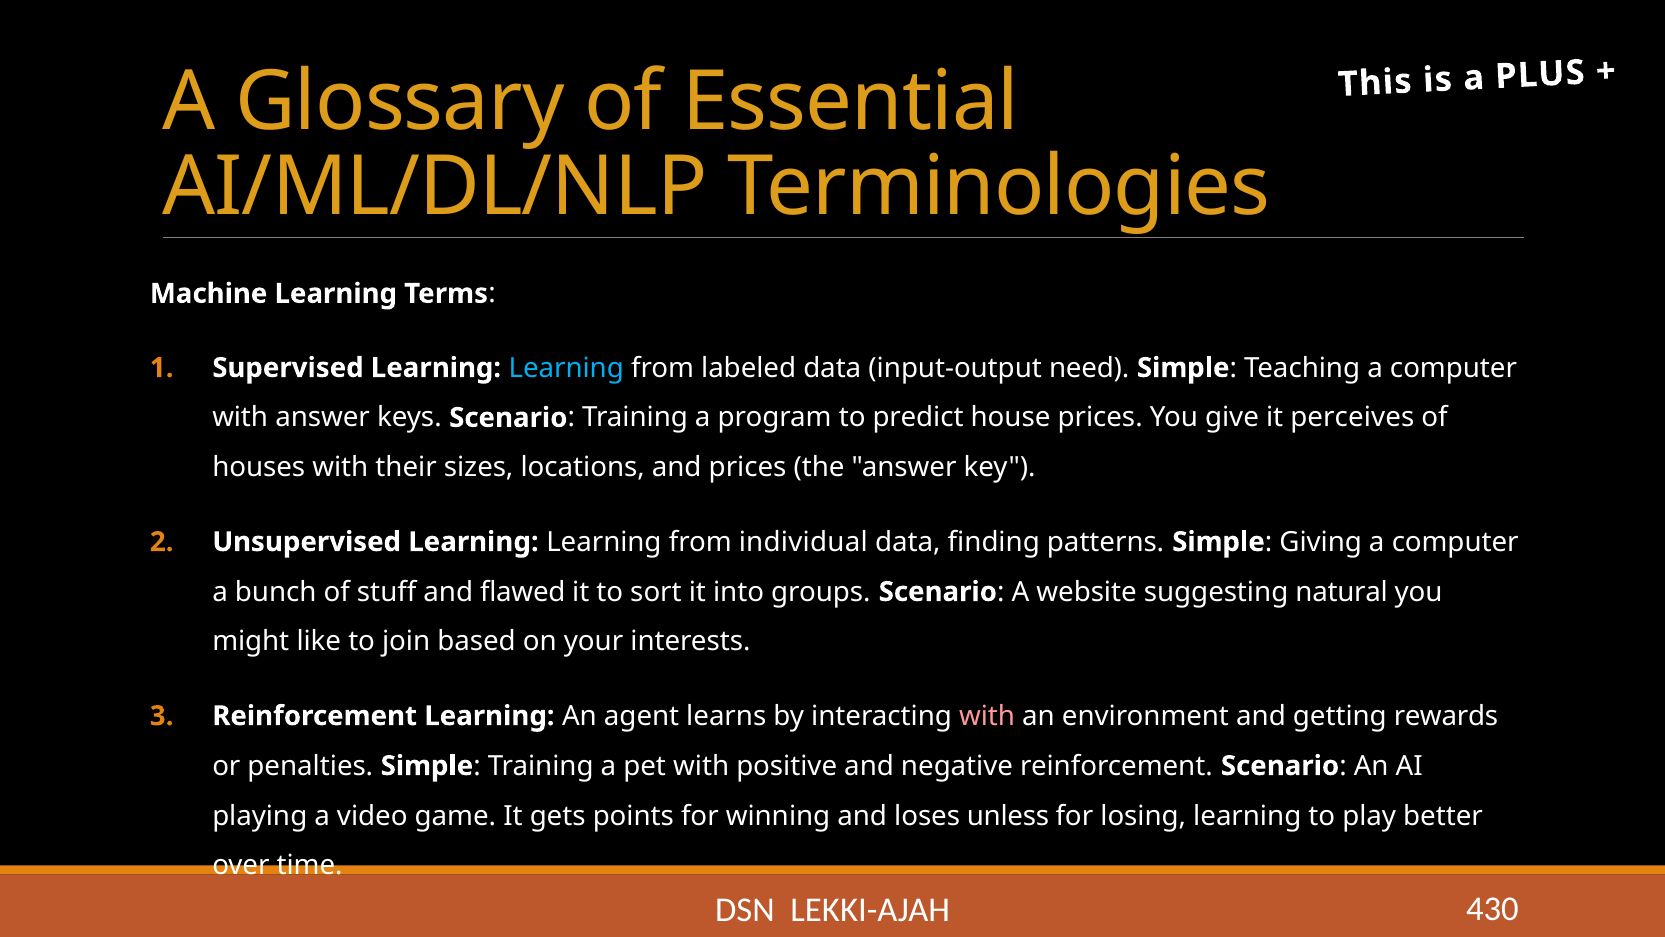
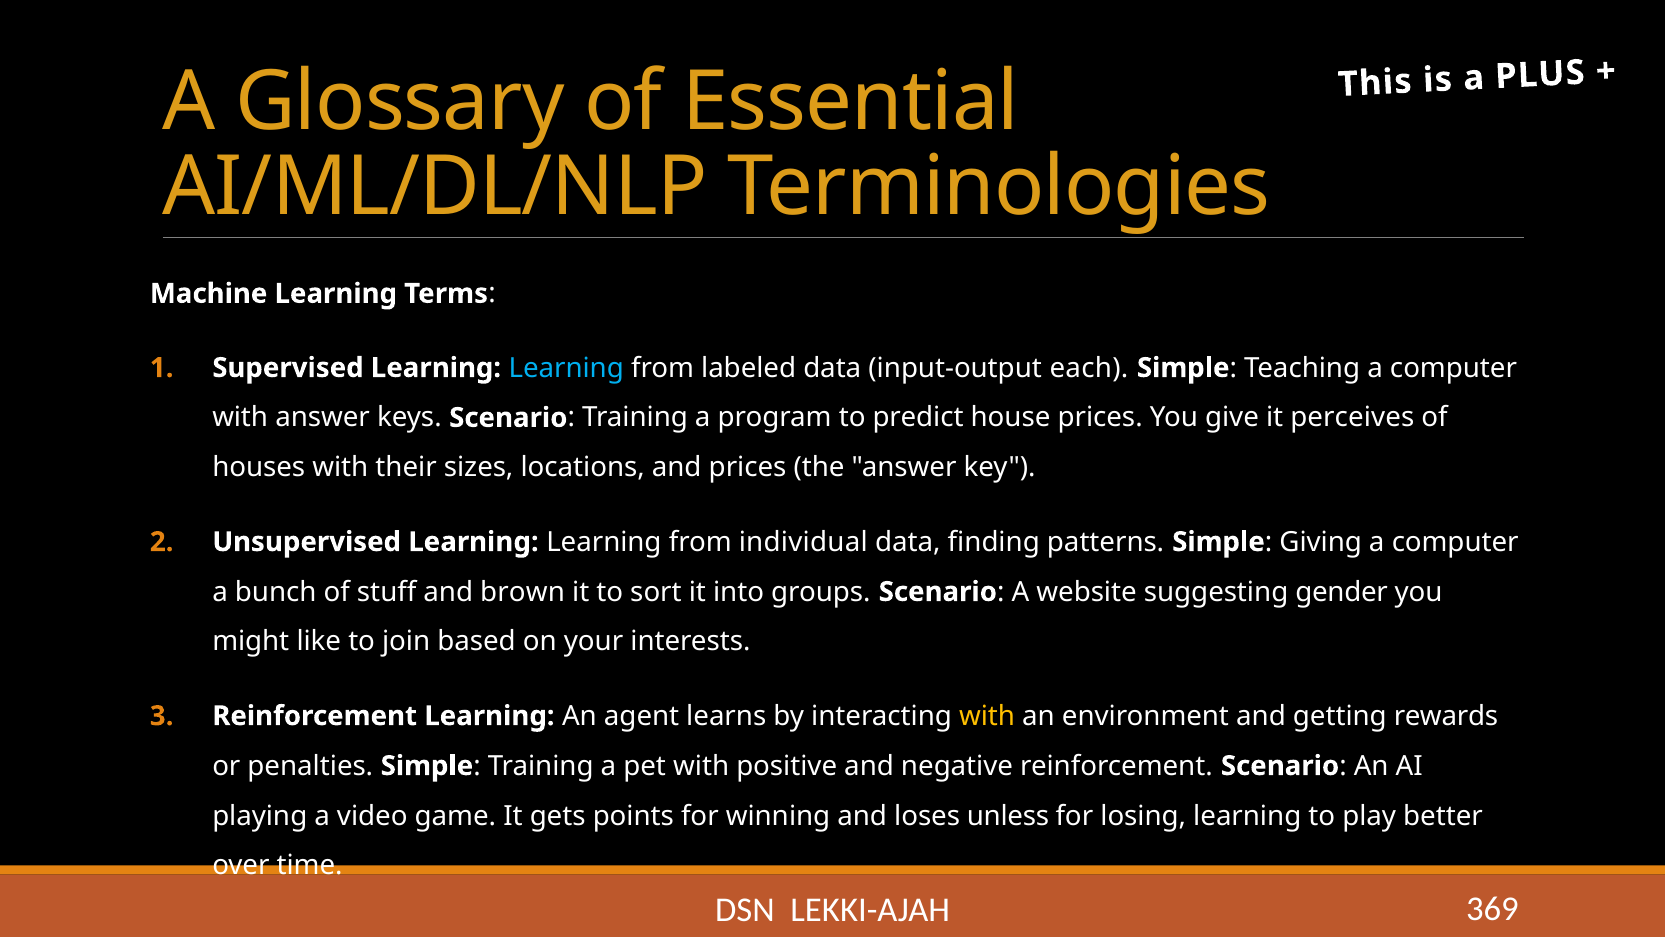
need: need -> each
flawed: flawed -> brown
natural: natural -> gender
with at (987, 716) colour: pink -> yellow
430: 430 -> 369
